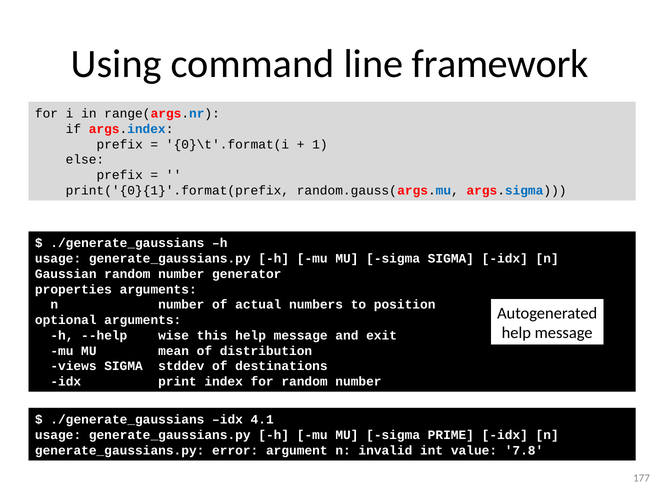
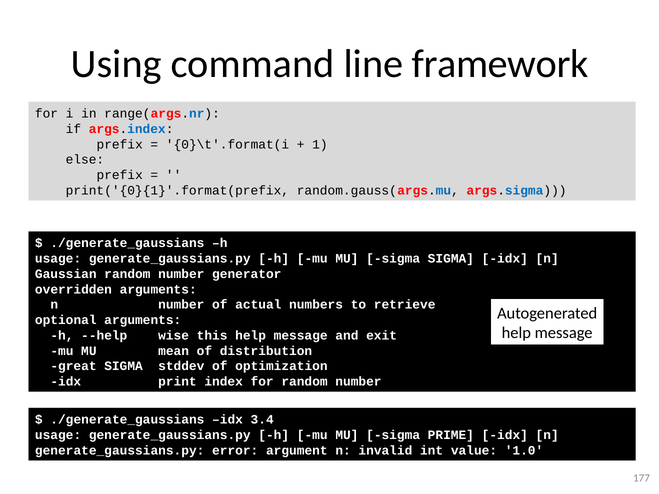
properties: properties -> overridden
position: position -> retrieve
views: views -> great
destinations: destinations -> optimization
4.1: 4.1 -> 3.4
7.8: 7.8 -> 1.0
